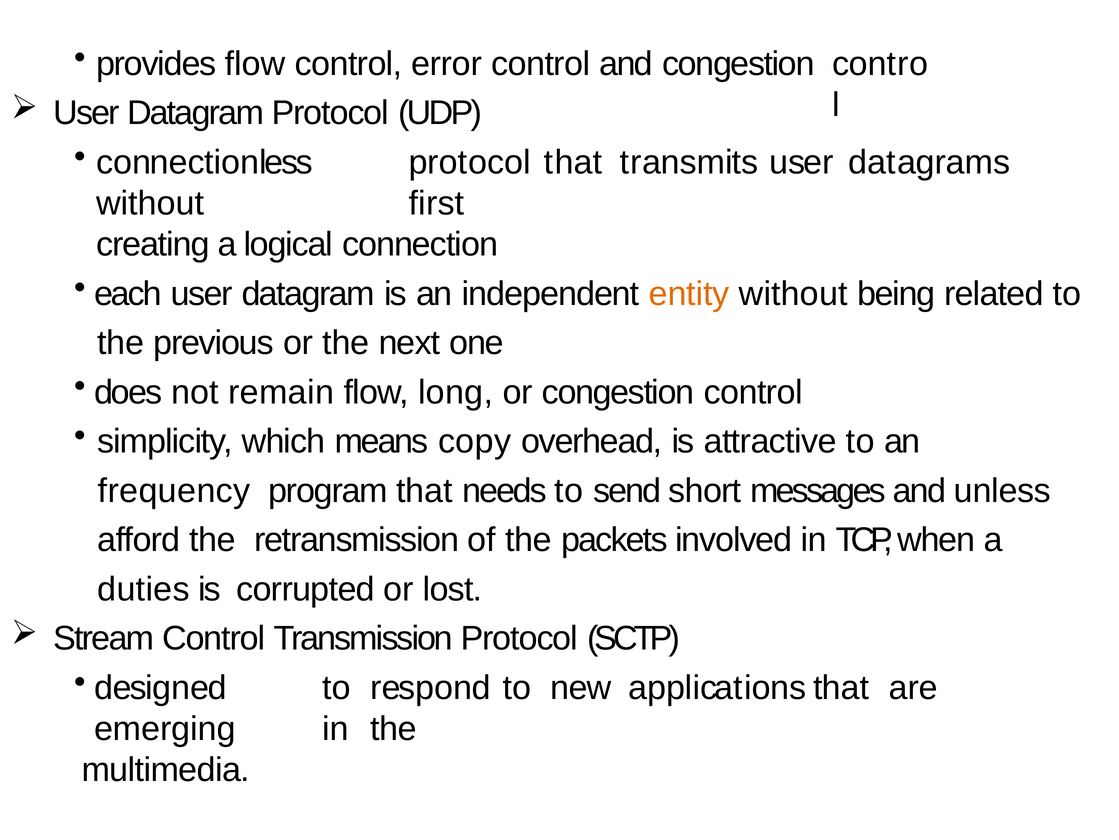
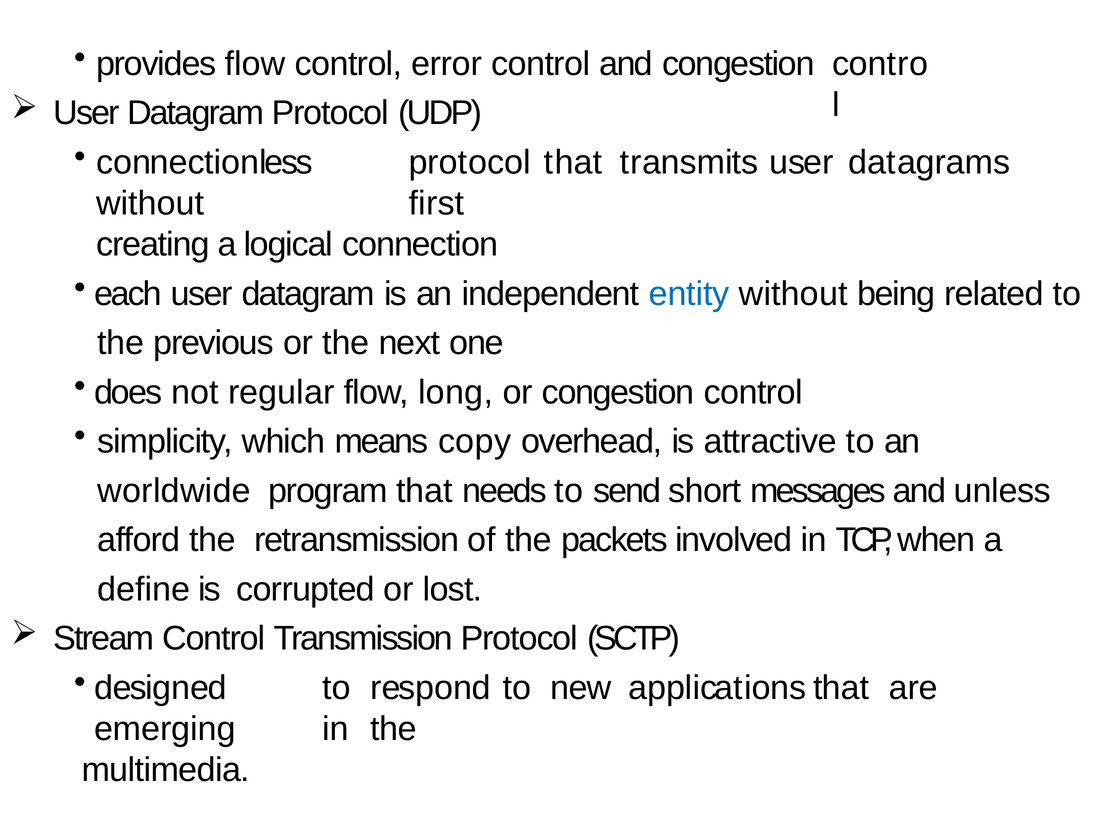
entity colour: orange -> blue
remain: remain -> regular
frequency: frequency -> worldwide
duties: duties -> define
